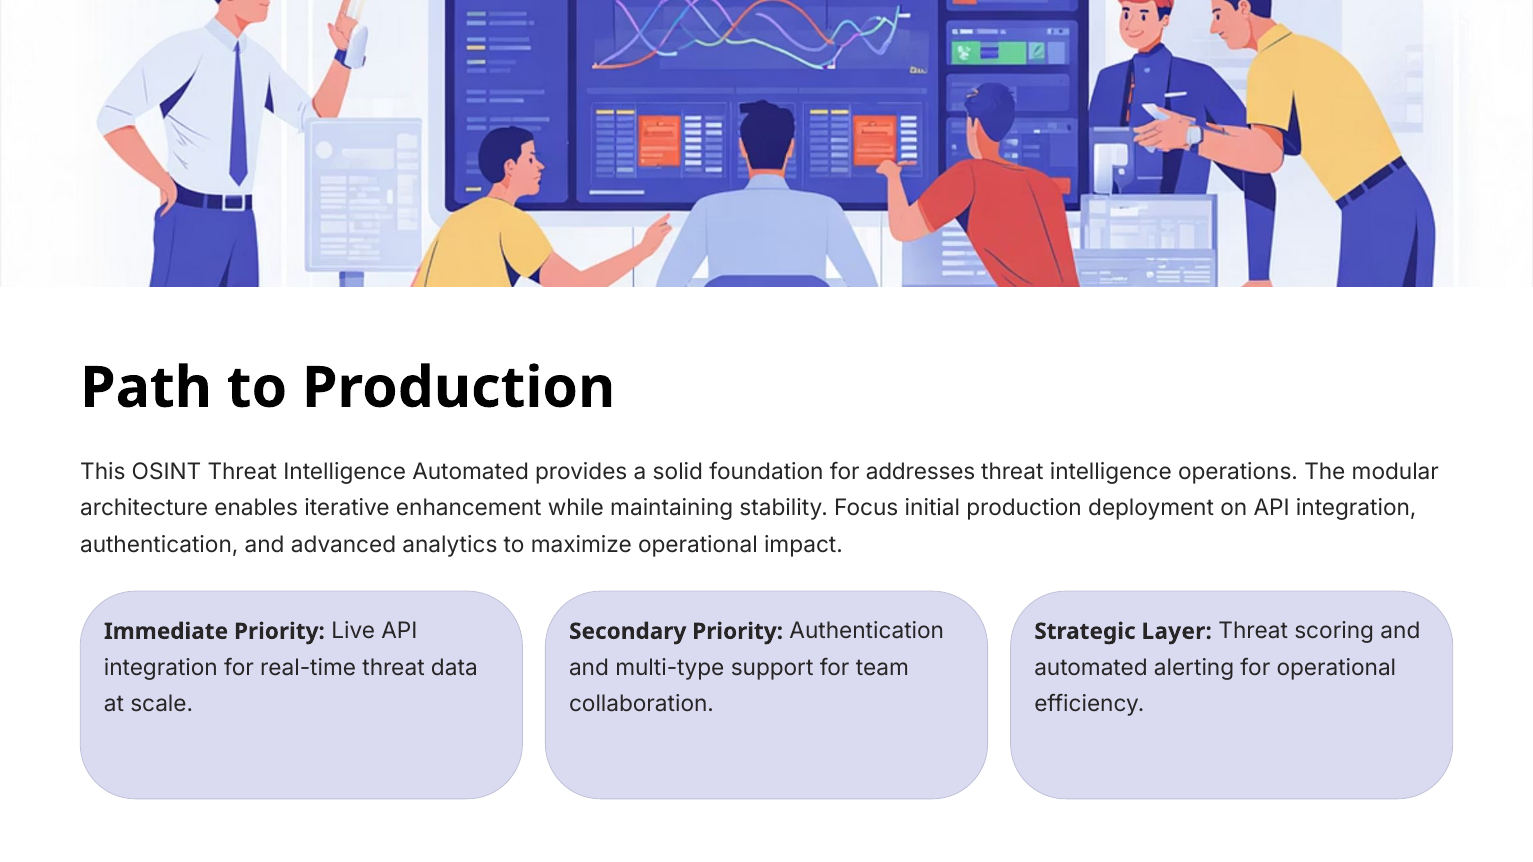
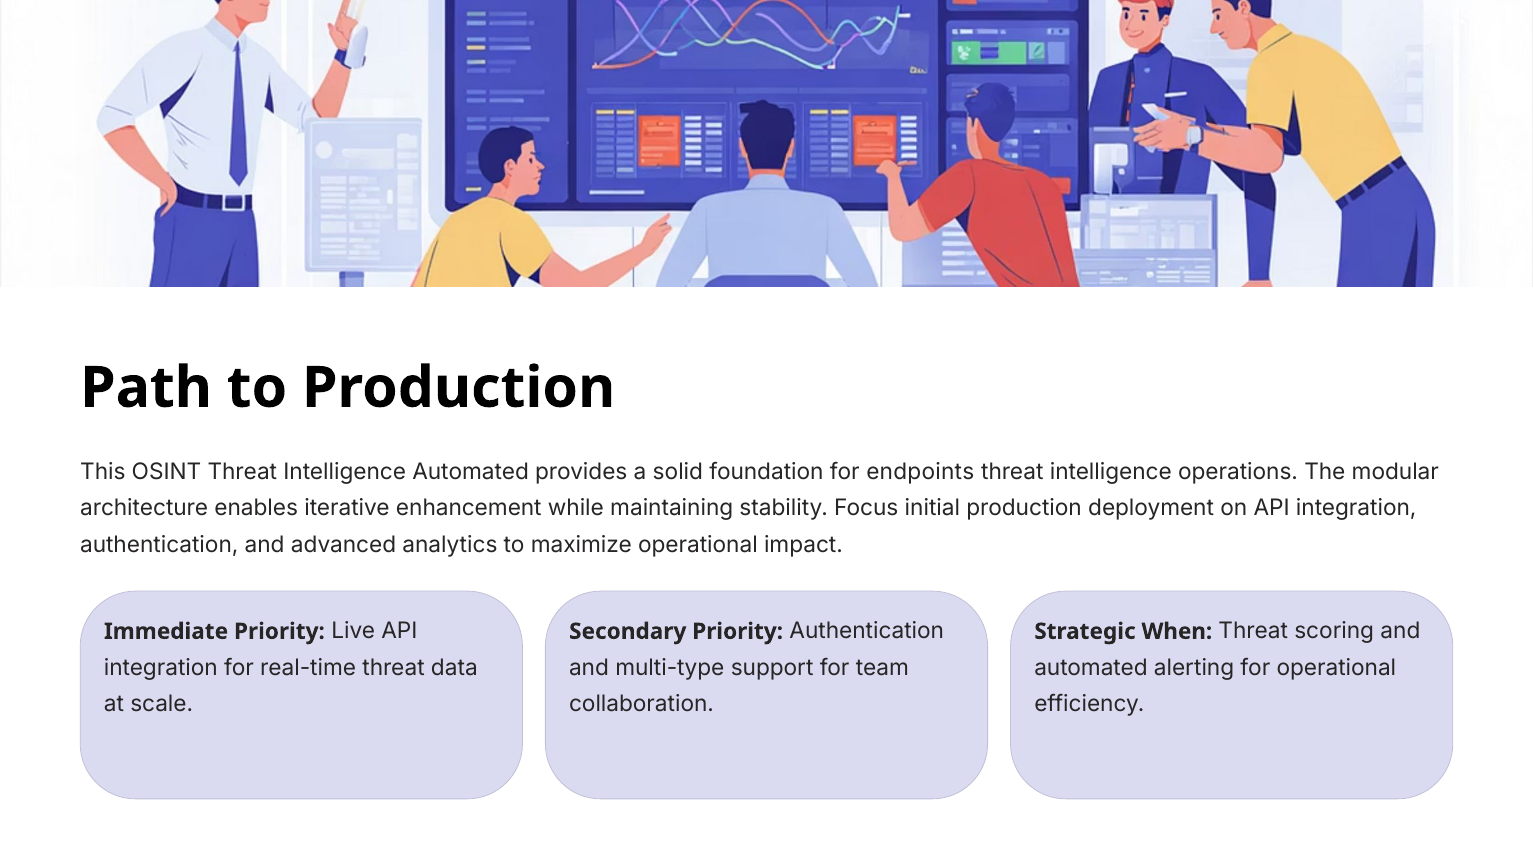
addresses: addresses -> endpoints
Layer: Layer -> When
